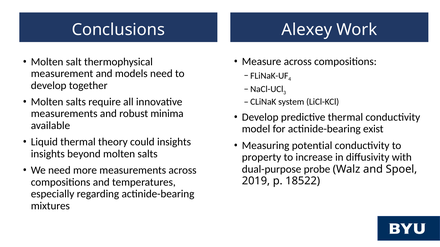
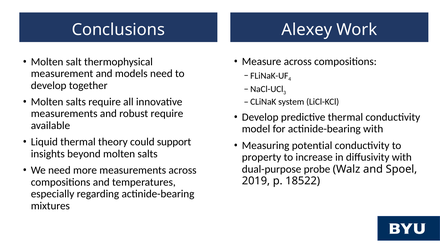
robust minima: minima -> require
actinide-bearing exist: exist -> with
could insights: insights -> support
